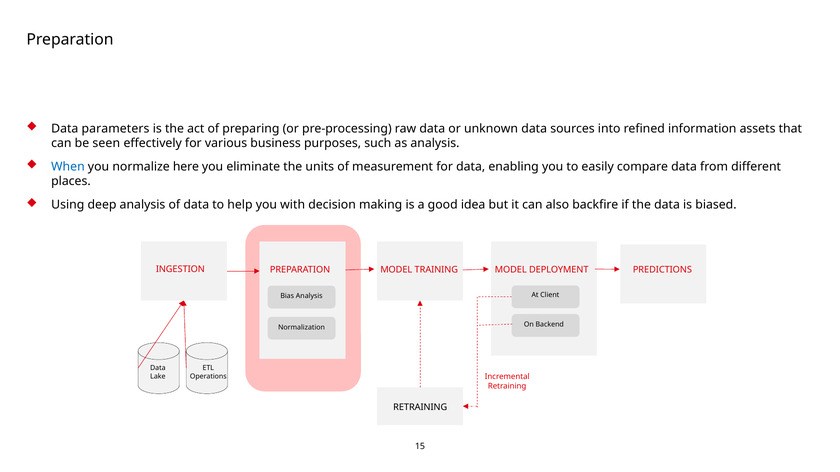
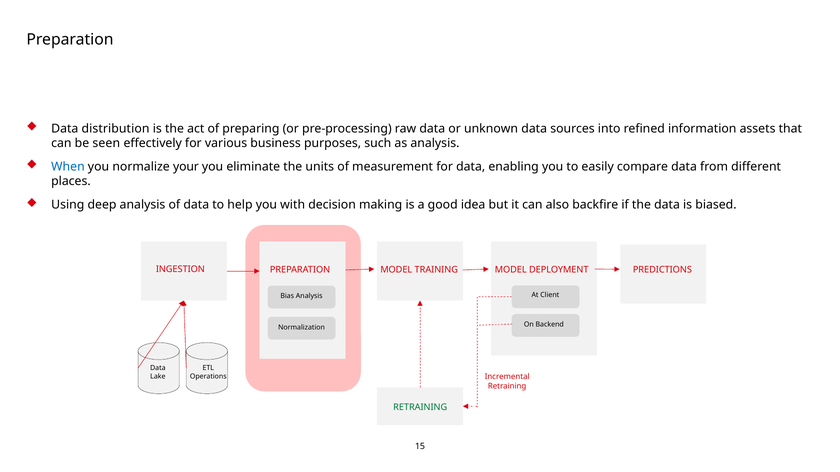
parameters: parameters -> distribution
here: here -> your
RETRAINING at (420, 407) colour: black -> green
